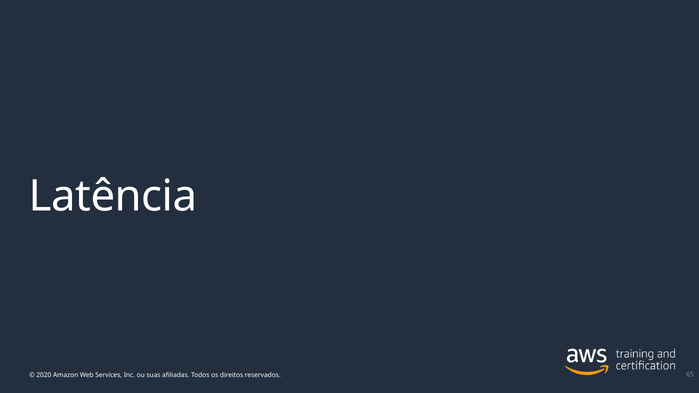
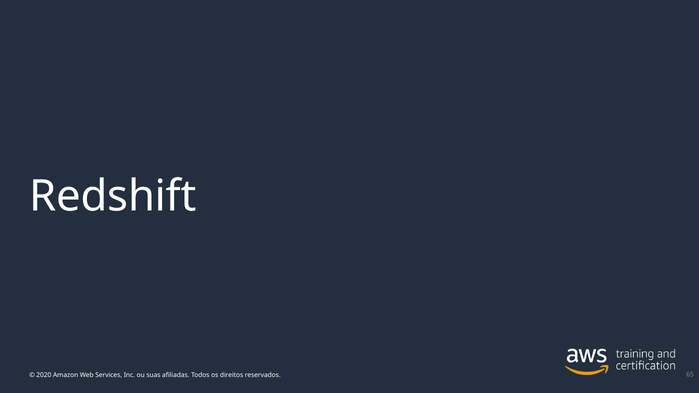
Latência: Latência -> Redshift
